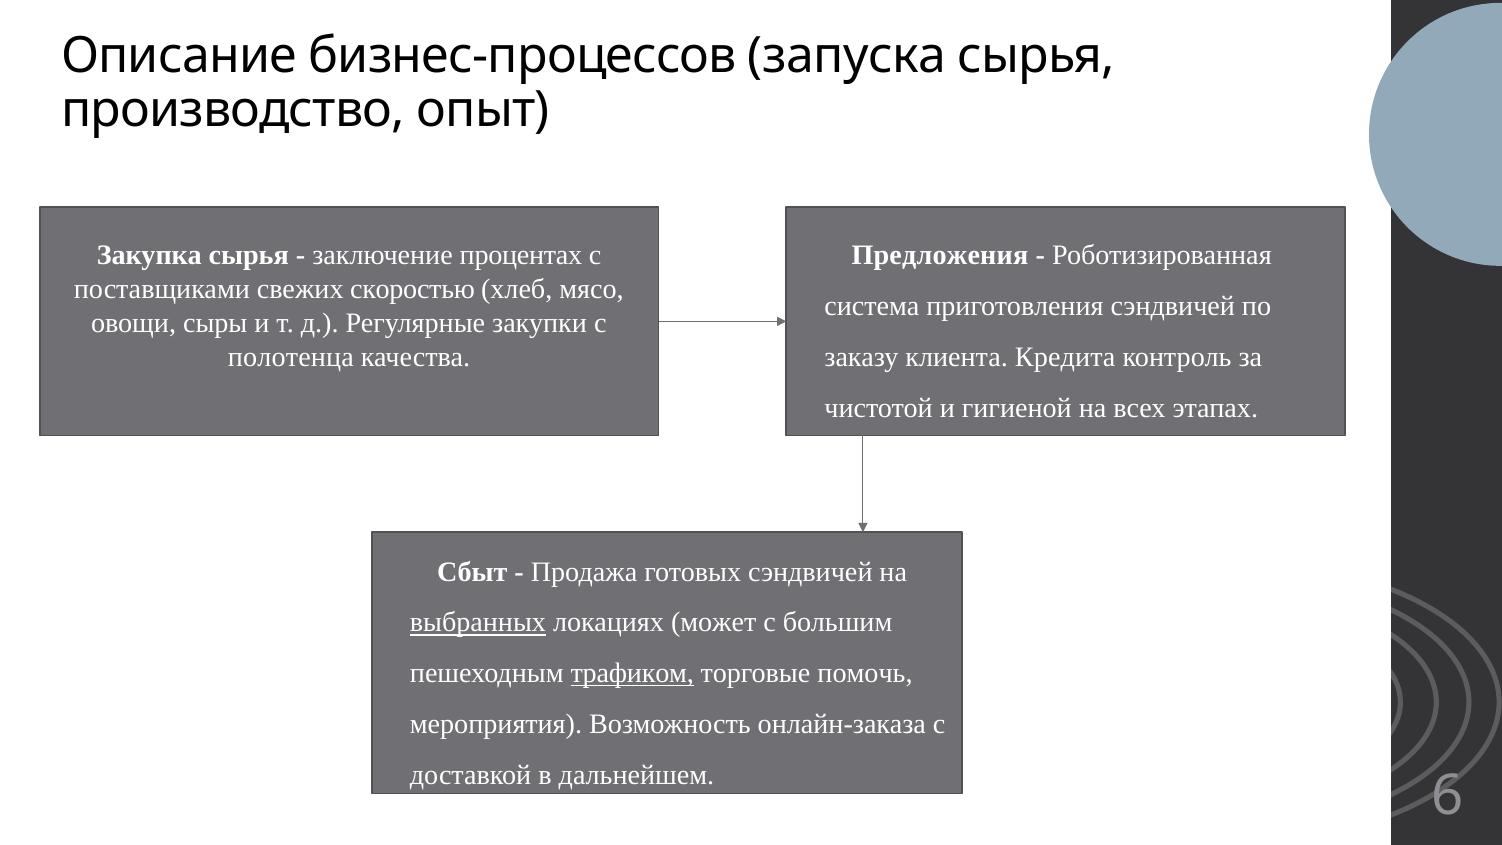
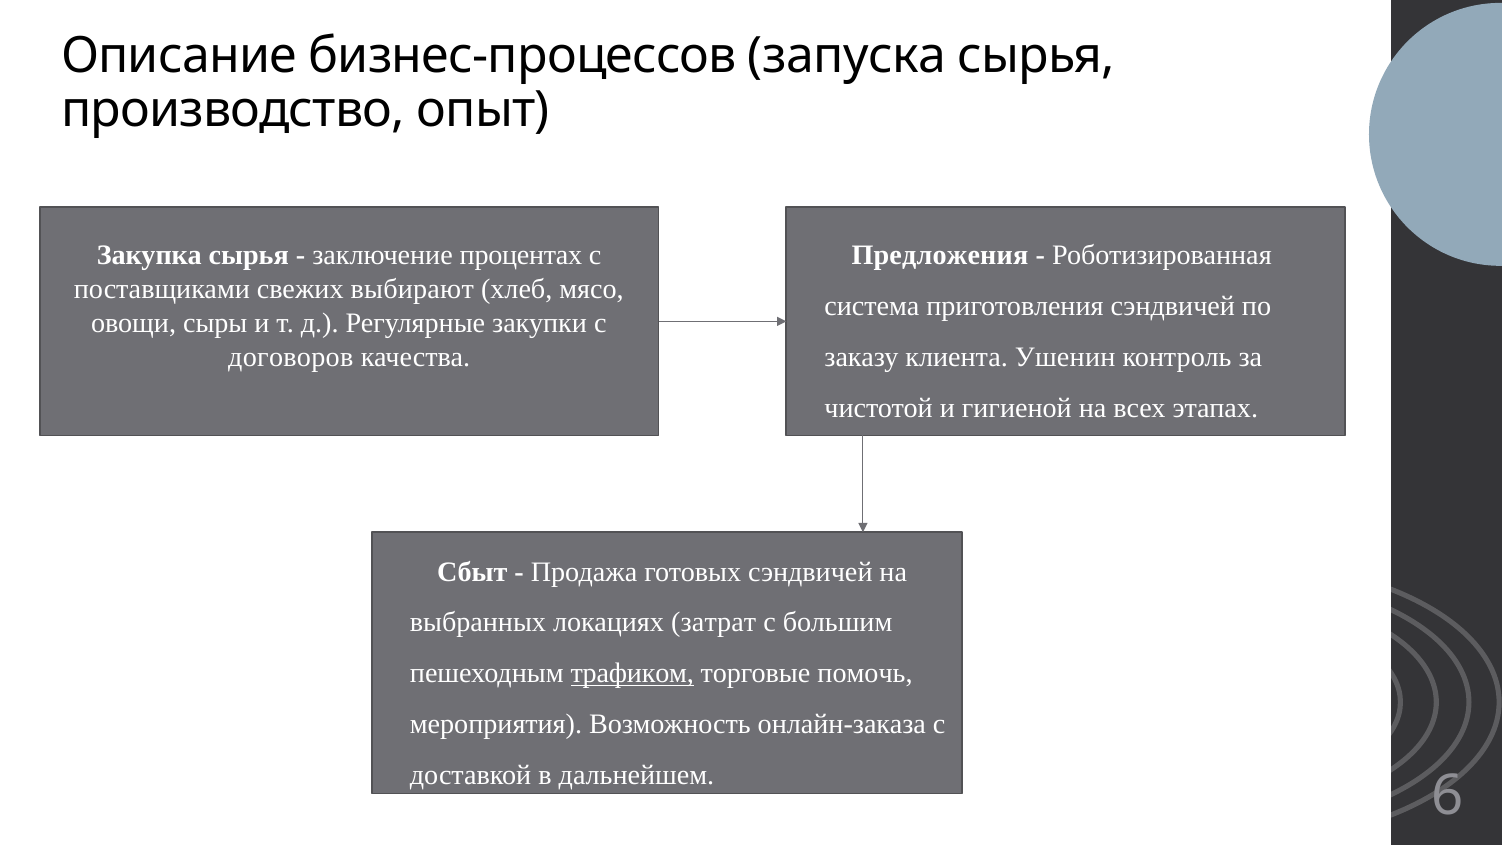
скоростью: скоростью -> выбирают
полотенца: полотенца -> договоров
Кредита: Кредита -> Ушенин
выбранных underline: present -> none
может: может -> затрат
